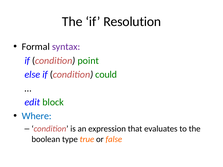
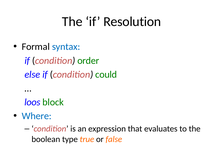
syntax colour: purple -> blue
point: point -> order
edit: edit -> loos
